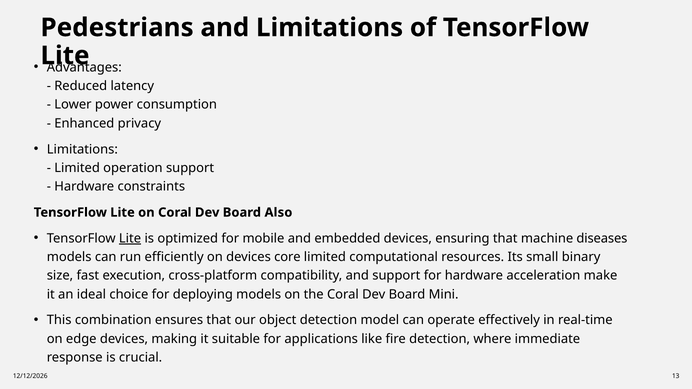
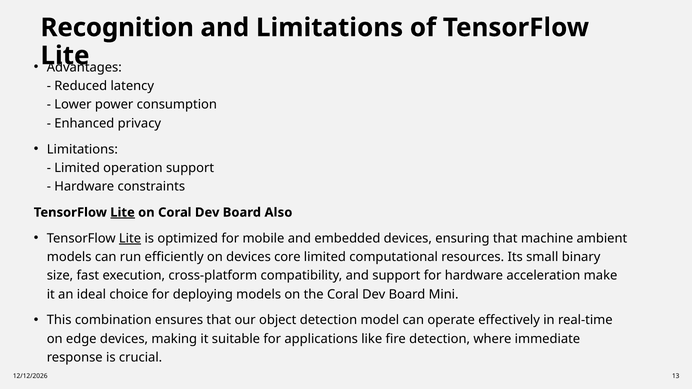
Pedestrians: Pedestrians -> Recognition
Lite at (123, 213) underline: none -> present
diseases: diseases -> ambient
